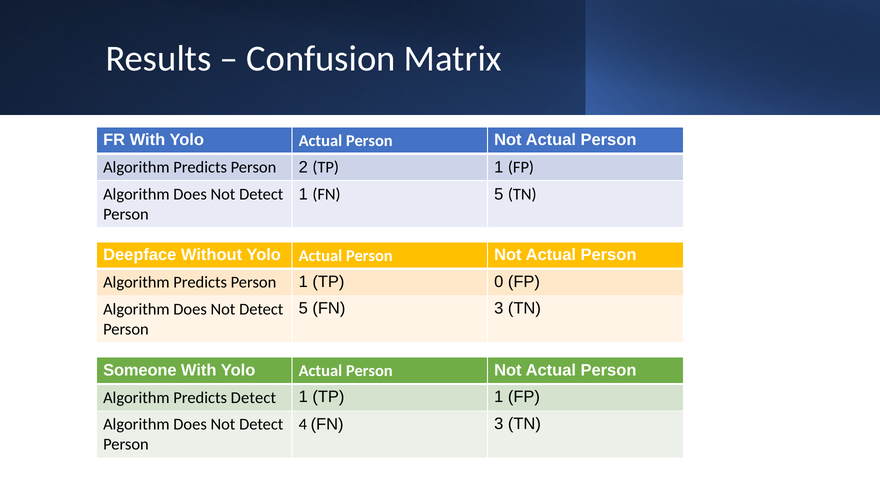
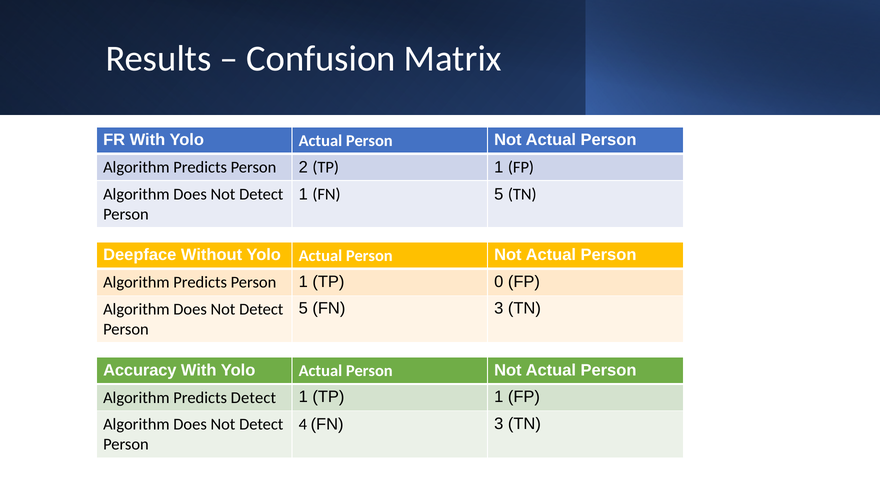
Someone: Someone -> Accuracy
